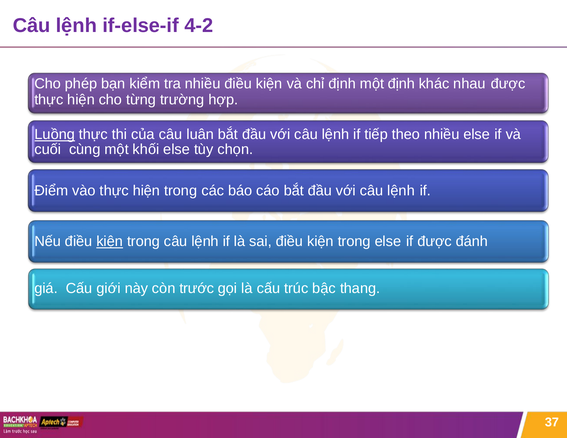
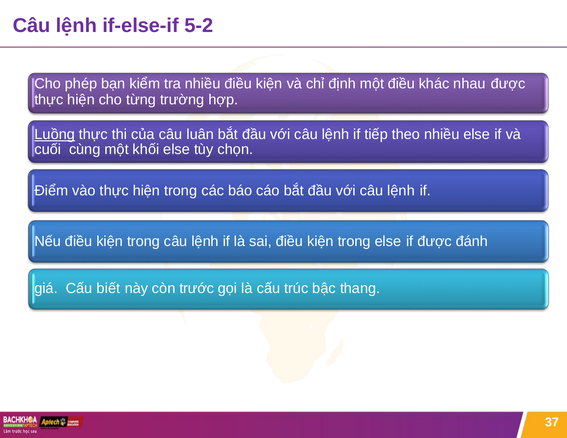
4-2: 4-2 -> 5-2
một định: định -> điều
kiện at (110, 242) underline: present -> none
giới: giới -> biết
